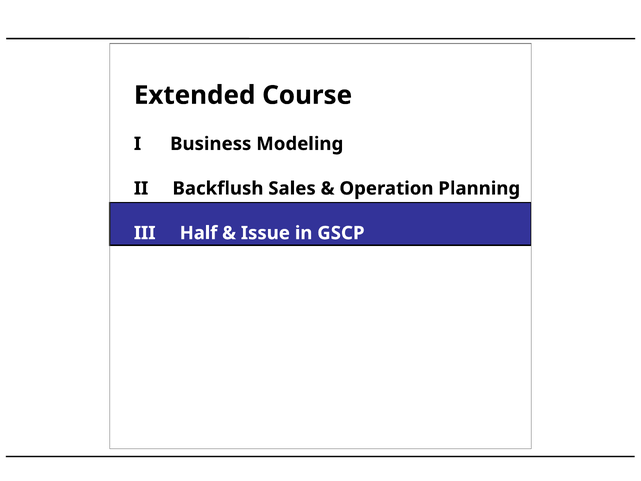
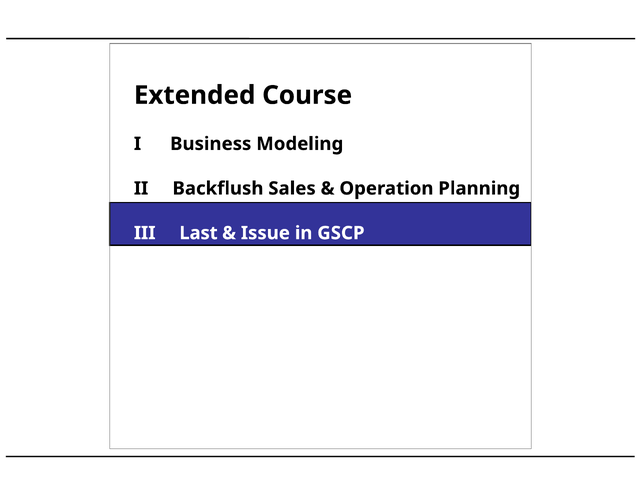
Half: Half -> Last
